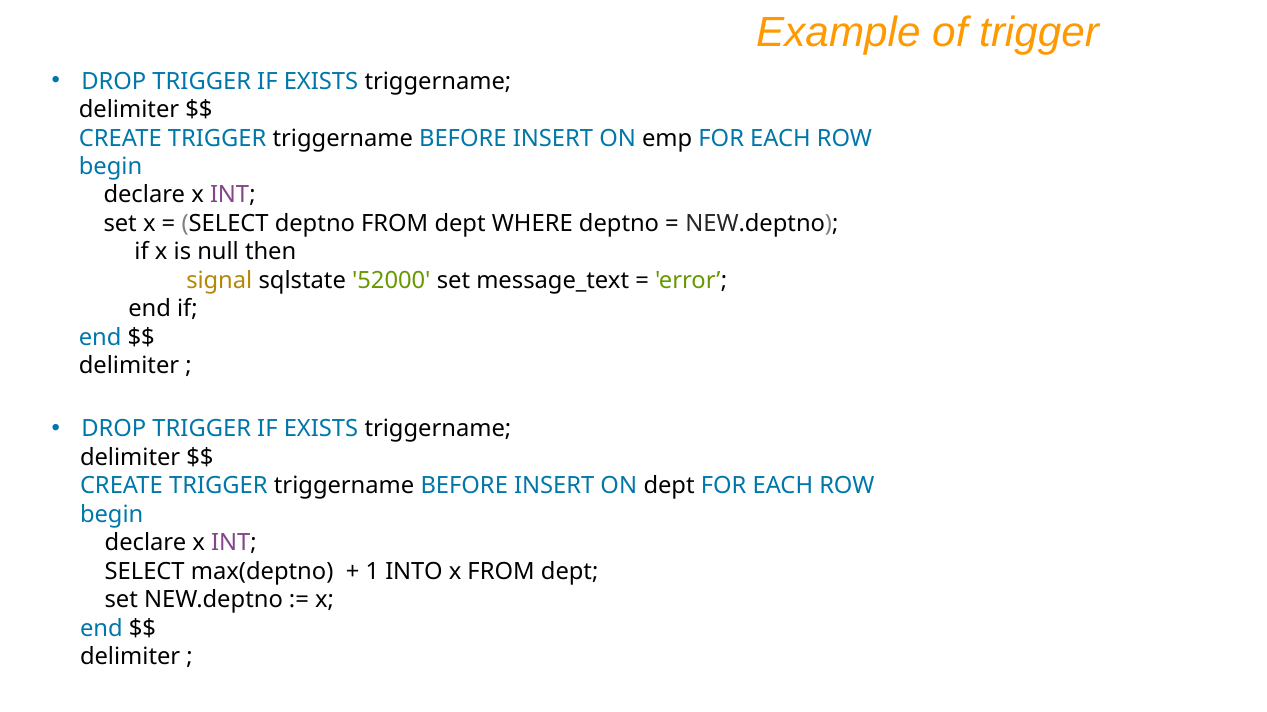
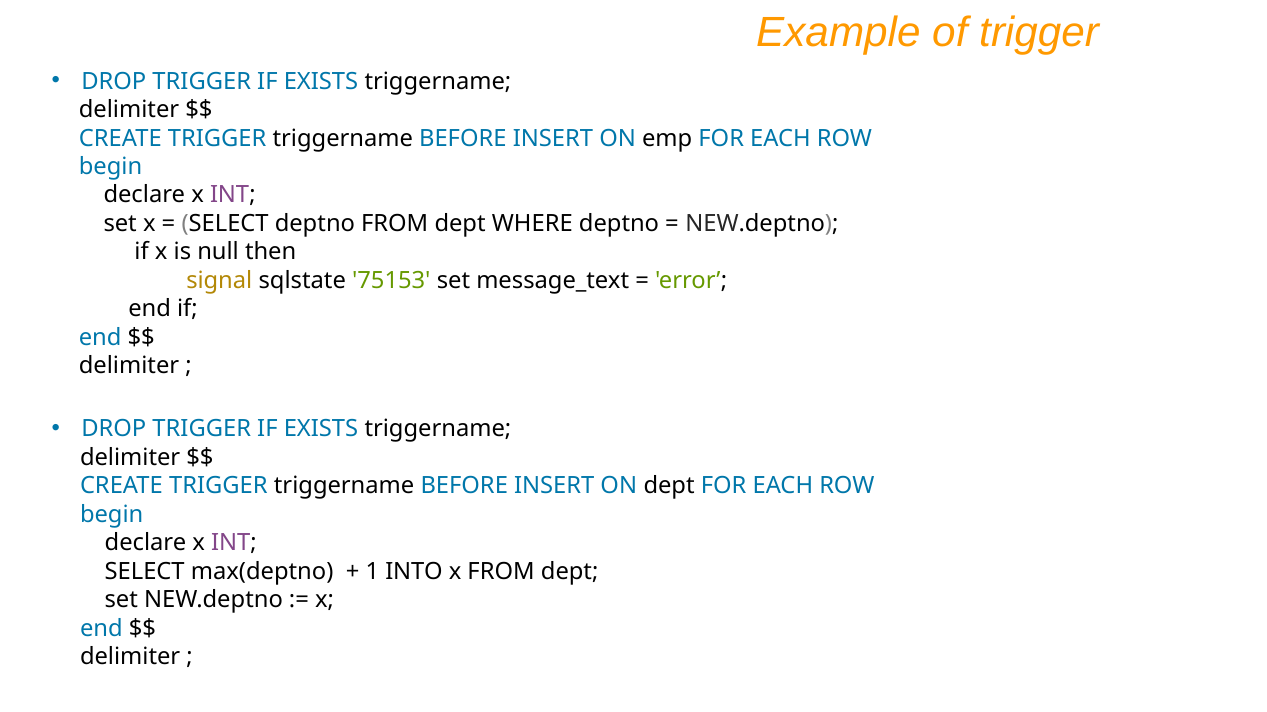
52000: 52000 -> 75153
